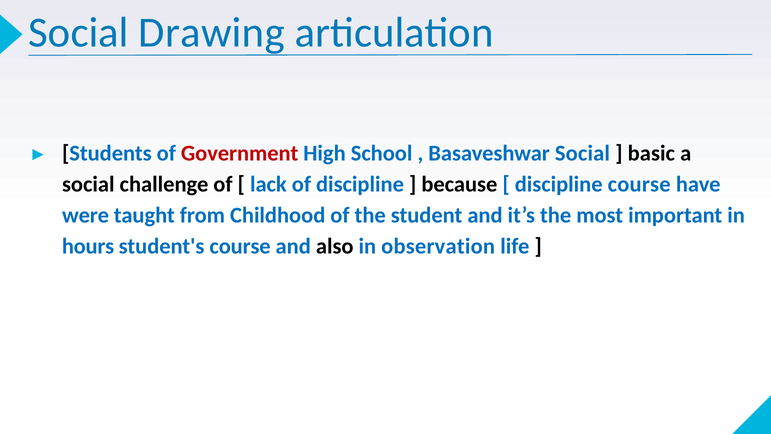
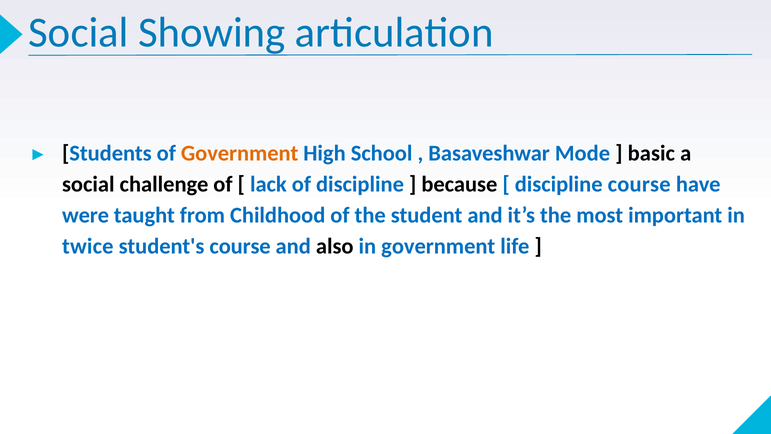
Drawing: Drawing -> Showing
Government at (240, 153) colour: red -> orange
Basaveshwar Social: Social -> Mode
hours: hours -> twice
in observation: observation -> government
